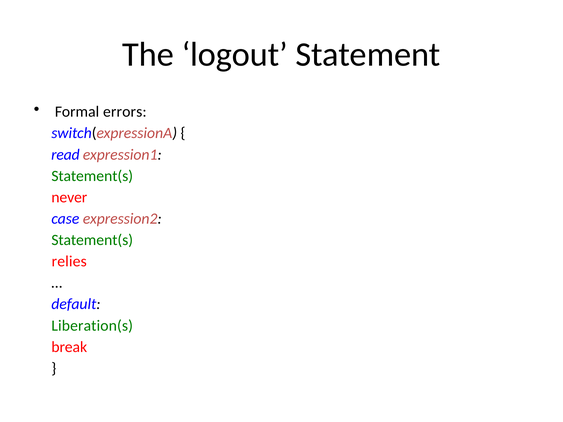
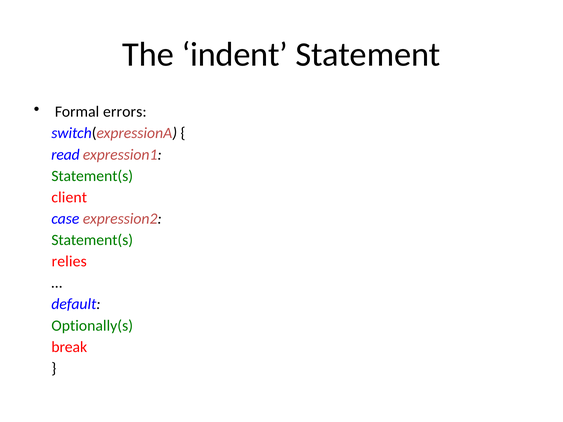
logout: logout -> indent
never: never -> client
Liberation(s: Liberation(s -> Optionally(s
